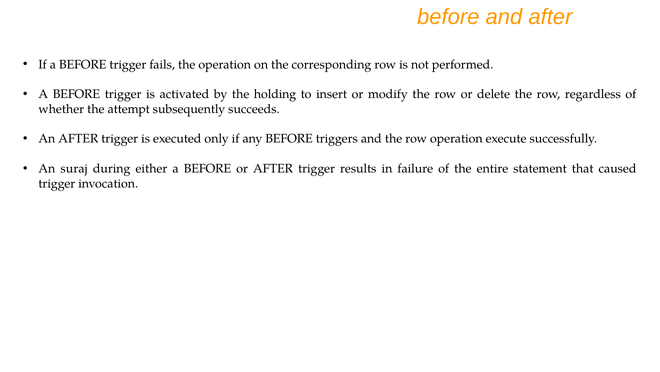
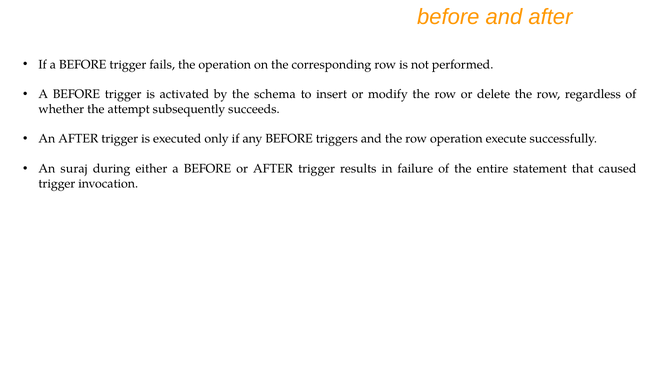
holding: holding -> schema
